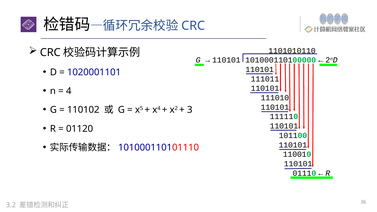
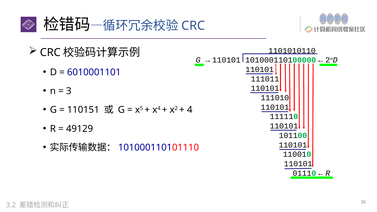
1020001101: 1020001101 -> 6010001101
4: 4 -> 3
110102: 110102 -> 110151
3: 3 -> 4
01120: 01120 -> 49129
